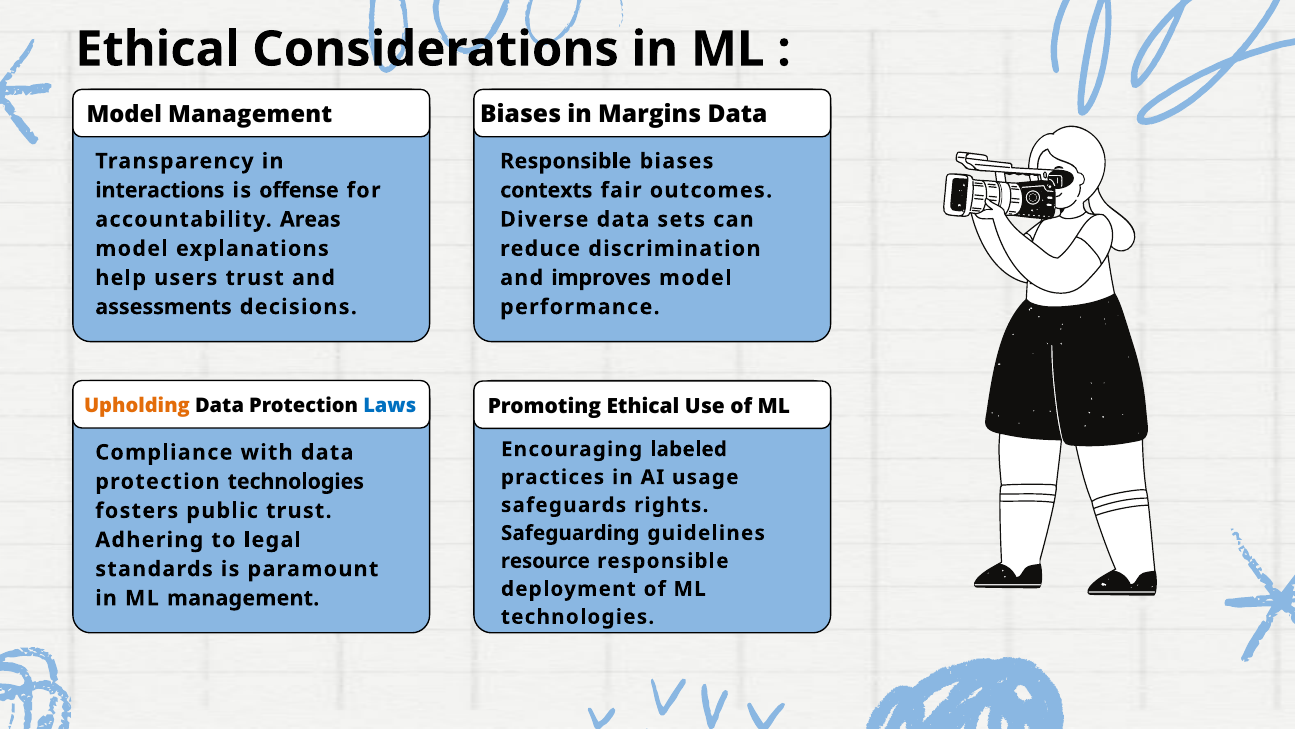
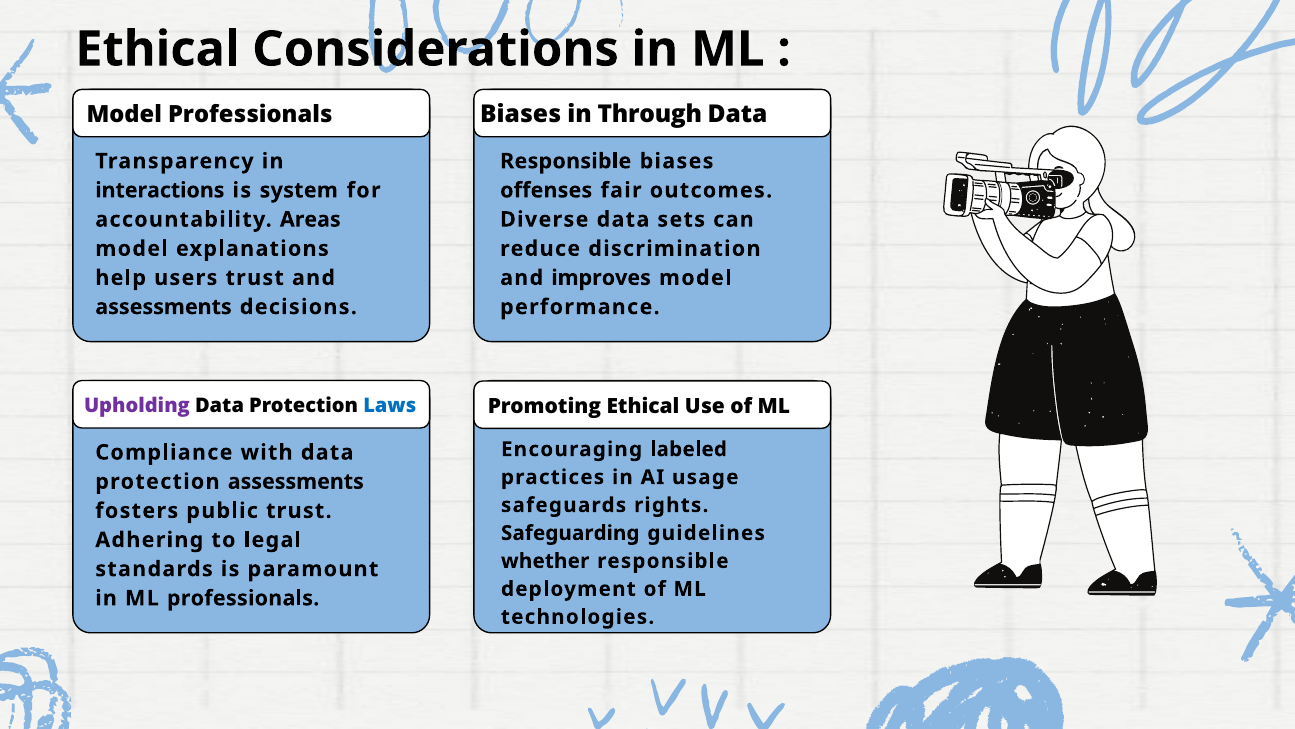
Model Management: Management -> Professionals
Margins: Margins -> Through
offense: offense -> system
contexts: contexts -> offenses
Upholding colour: orange -> purple
protection technologies: technologies -> assessments
resource: resource -> whether
ML management: management -> professionals
